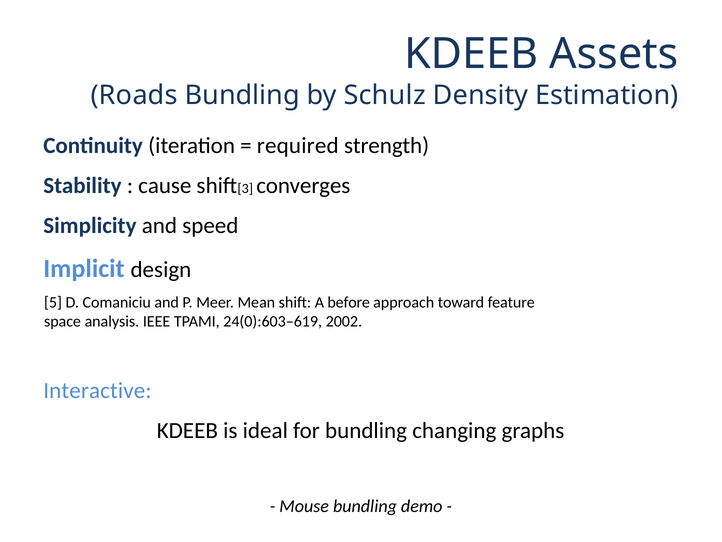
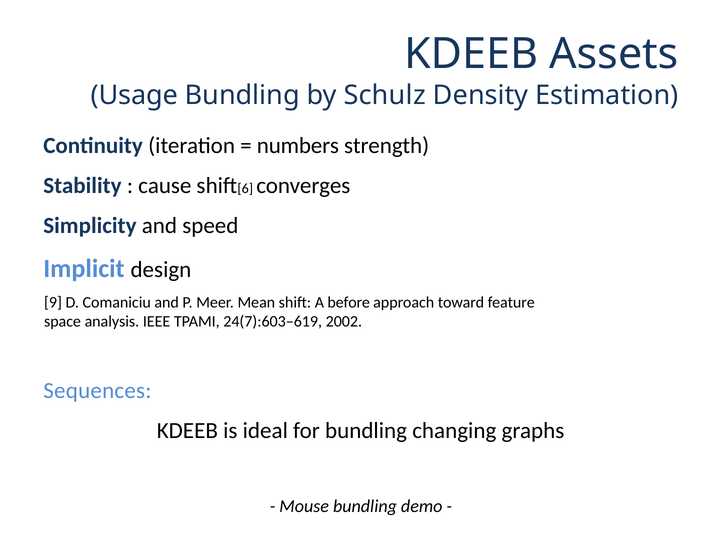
Roads: Roads -> Usage
required: required -> numbers
3: 3 -> 6
5: 5 -> 9
24(0):603–619: 24(0):603–619 -> 24(7):603–619
Interactive: Interactive -> Sequences
